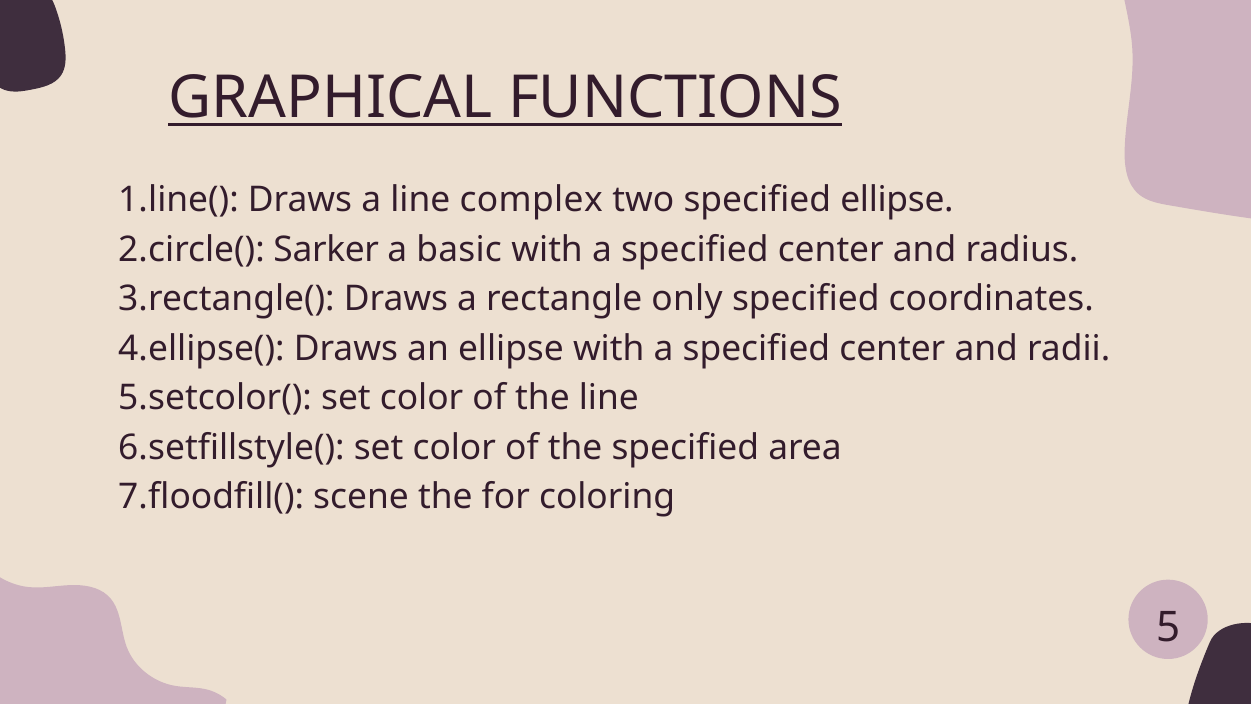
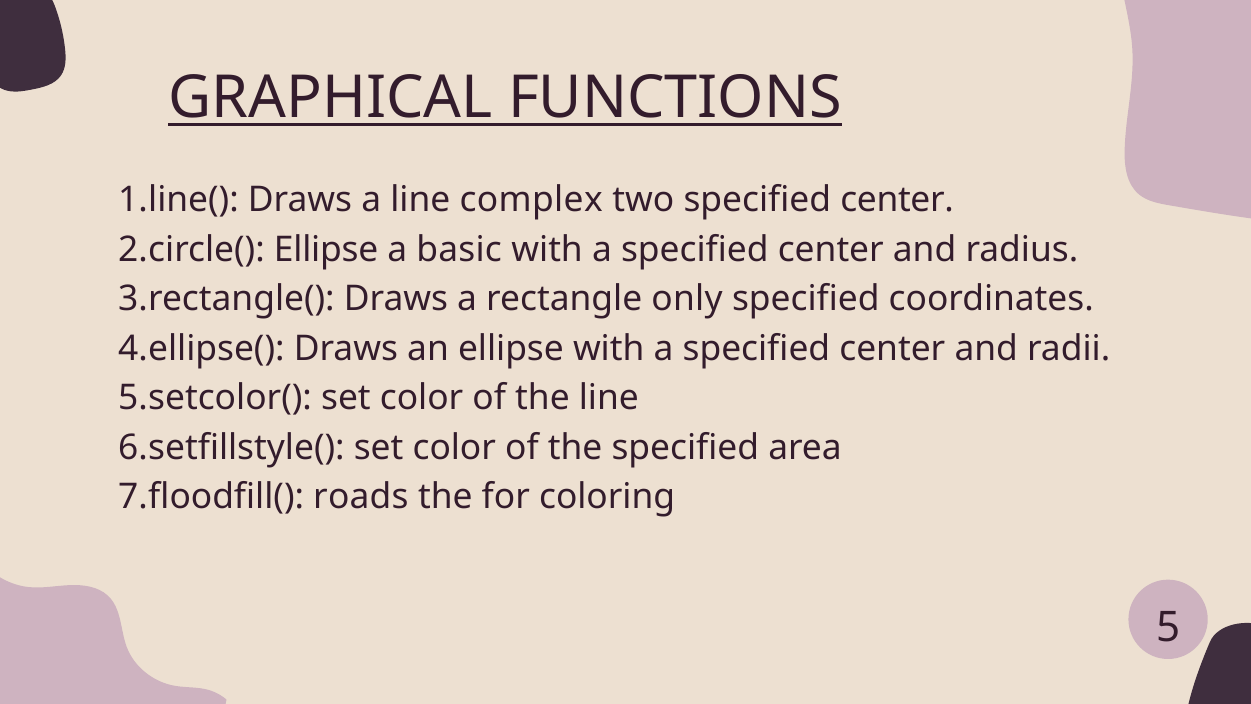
two specified ellipse: ellipse -> center
Sarker at (326, 250): Sarker -> Ellipse
scene: scene -> roads
